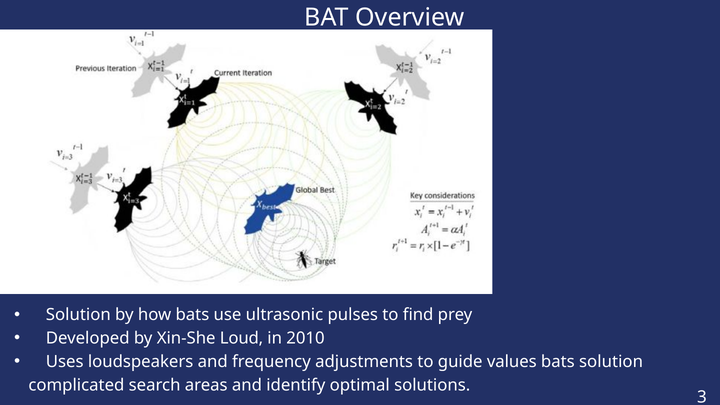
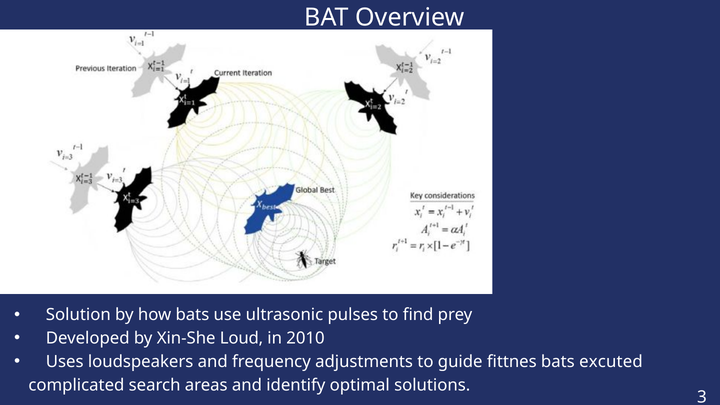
values: values -> fittnes
bats solution: solution -> excuted
